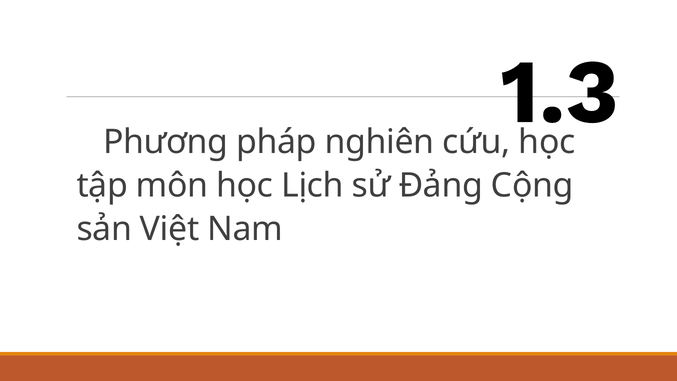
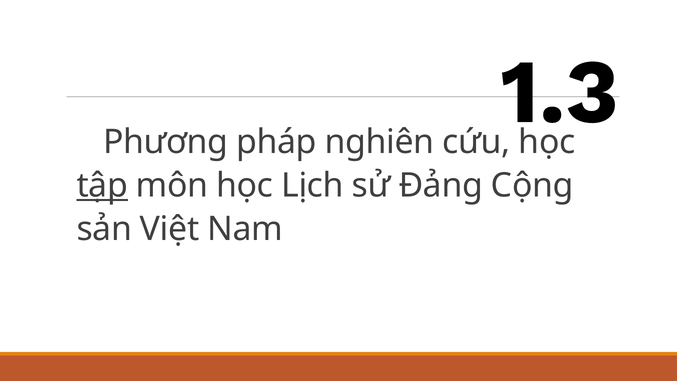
tập underline: none -> present
